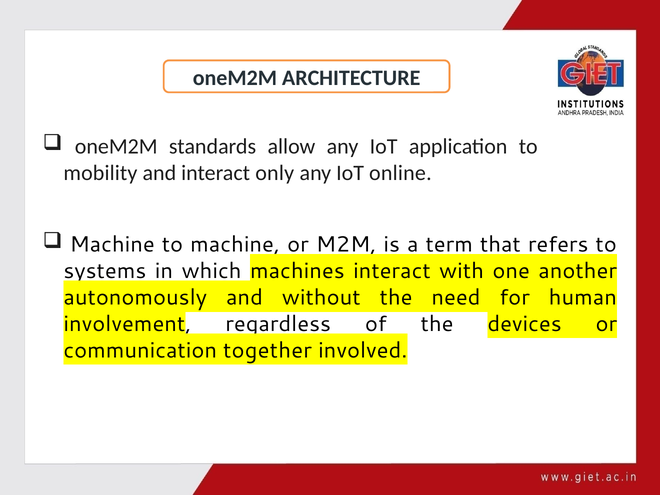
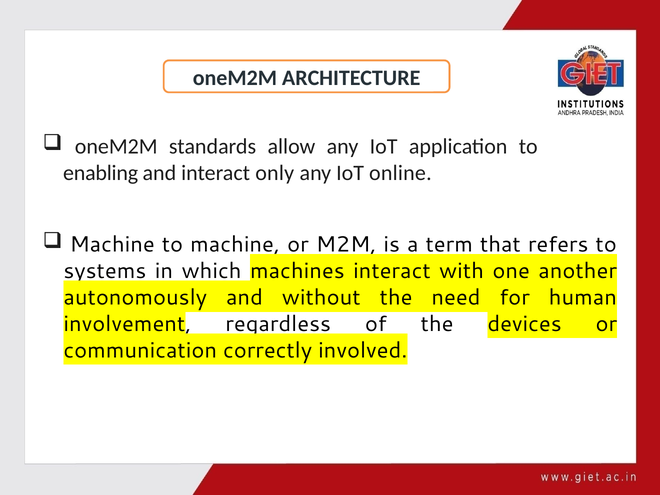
mobility: mobility -> enabling
together: together -> correctly
